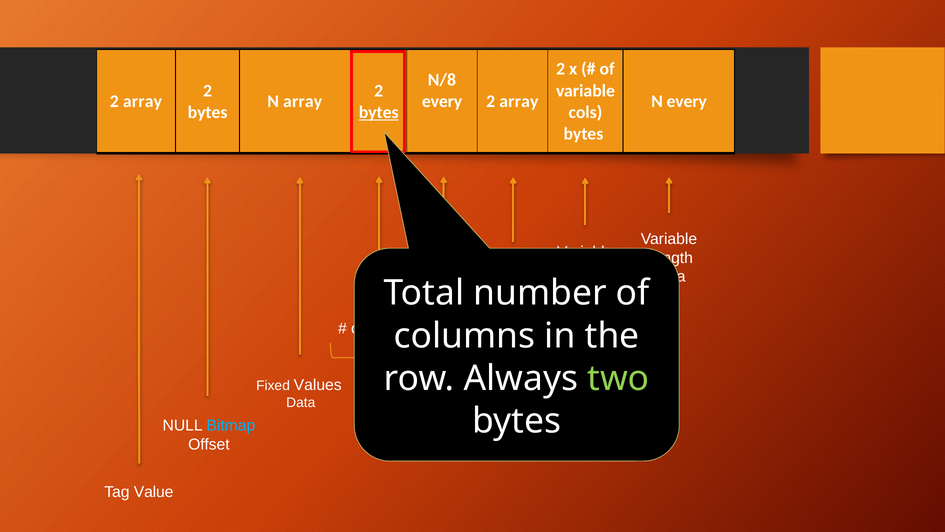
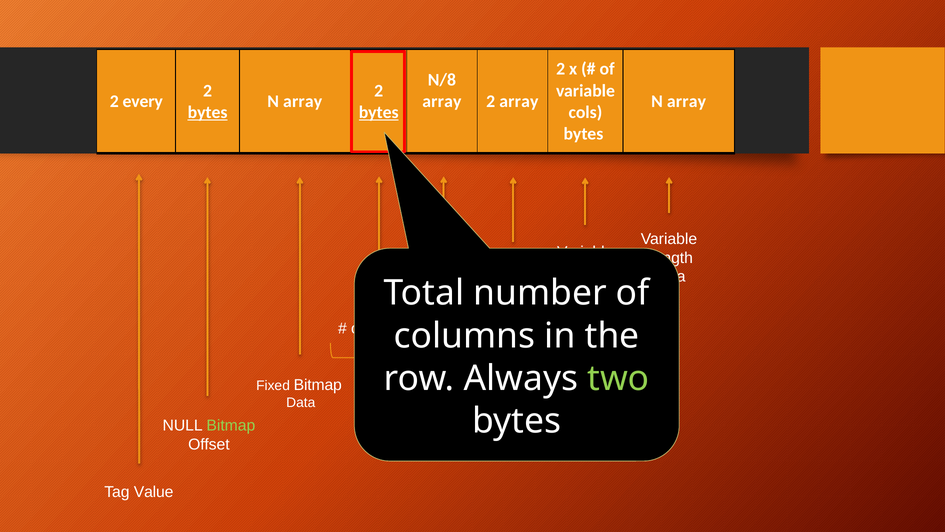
array at (143, 101): array -> every
every at (442, 101): every -> array
every at (687, 101): every -> array
bytes at (208, 112) underline: none -> present
Fixed Values: Values -> Bitmap
Bitmap at (231, 425) colour: light blue -> light green
